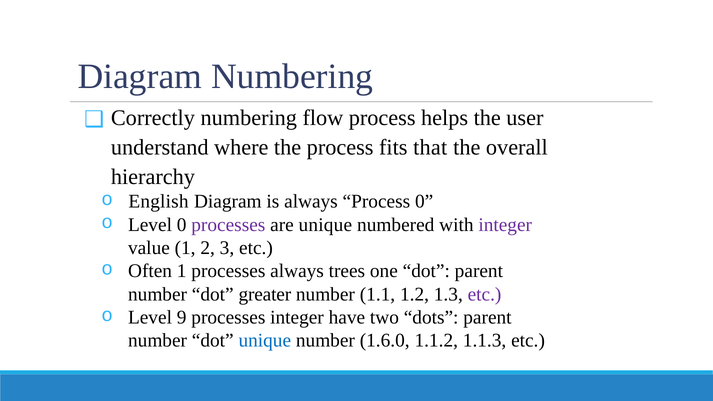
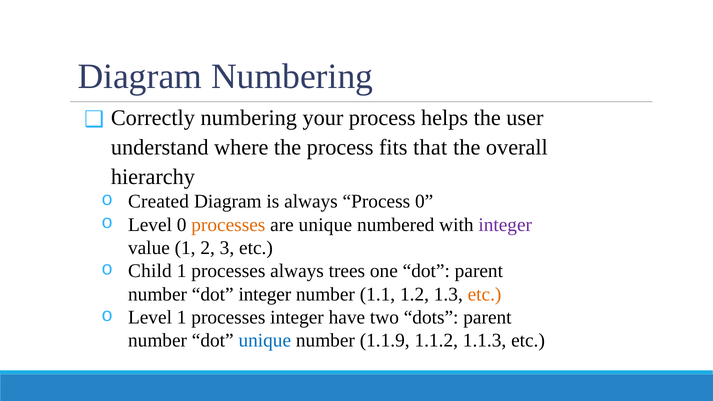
flow: flow -> your
English: English -> Created
processes at (228, 225) colour: purple -> orange
Often: Often -> Child
dot greater: greater -> integer
etc at (485, 294) colour: purple -> orange
Level 9: 9 -> 1
1.6.0: 1.6.0 -> 1.1.9
